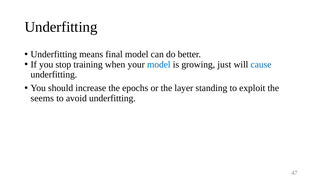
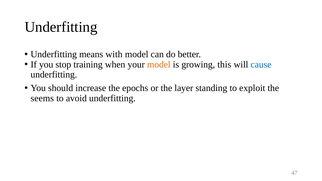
final: final -> with
model at (159, 65) colour: blue -> orange
just: just -> this
